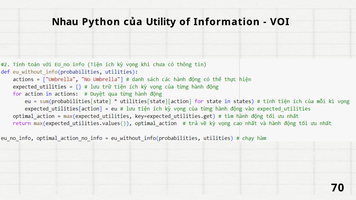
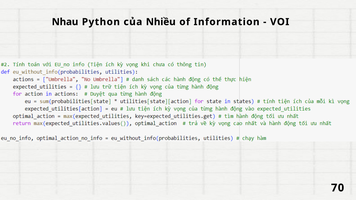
Utility: Utility -> Nhiều
